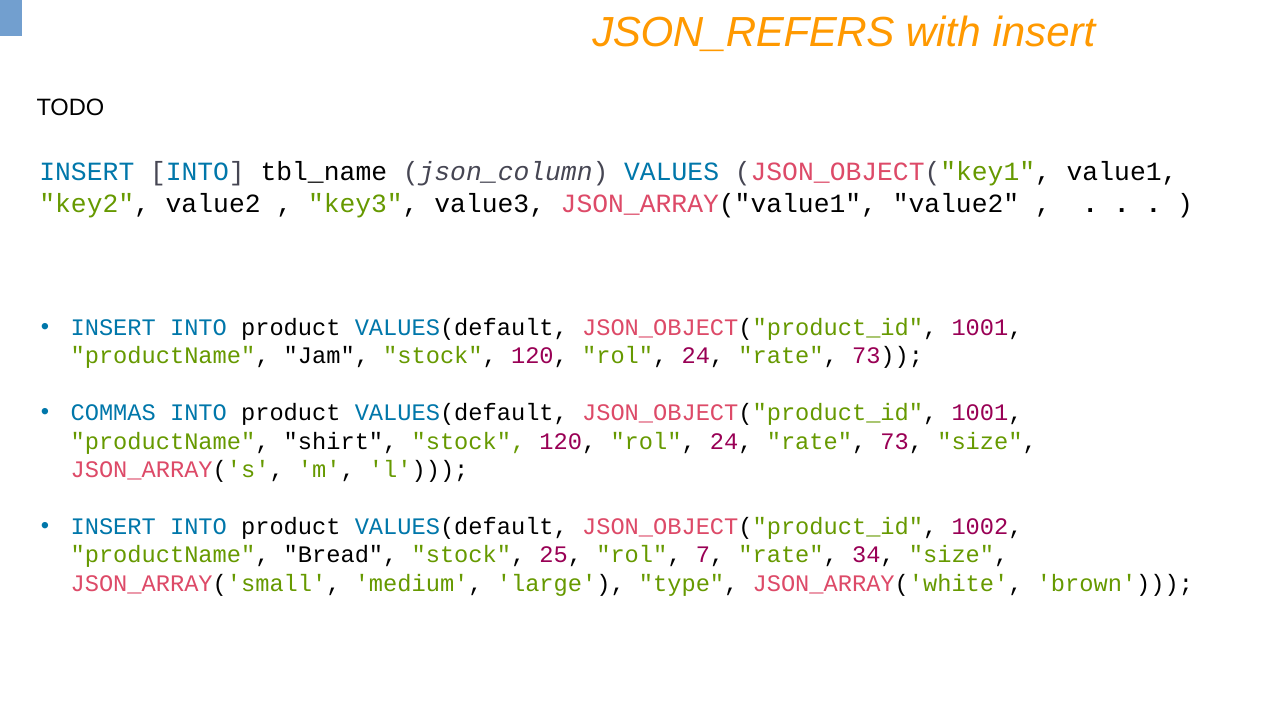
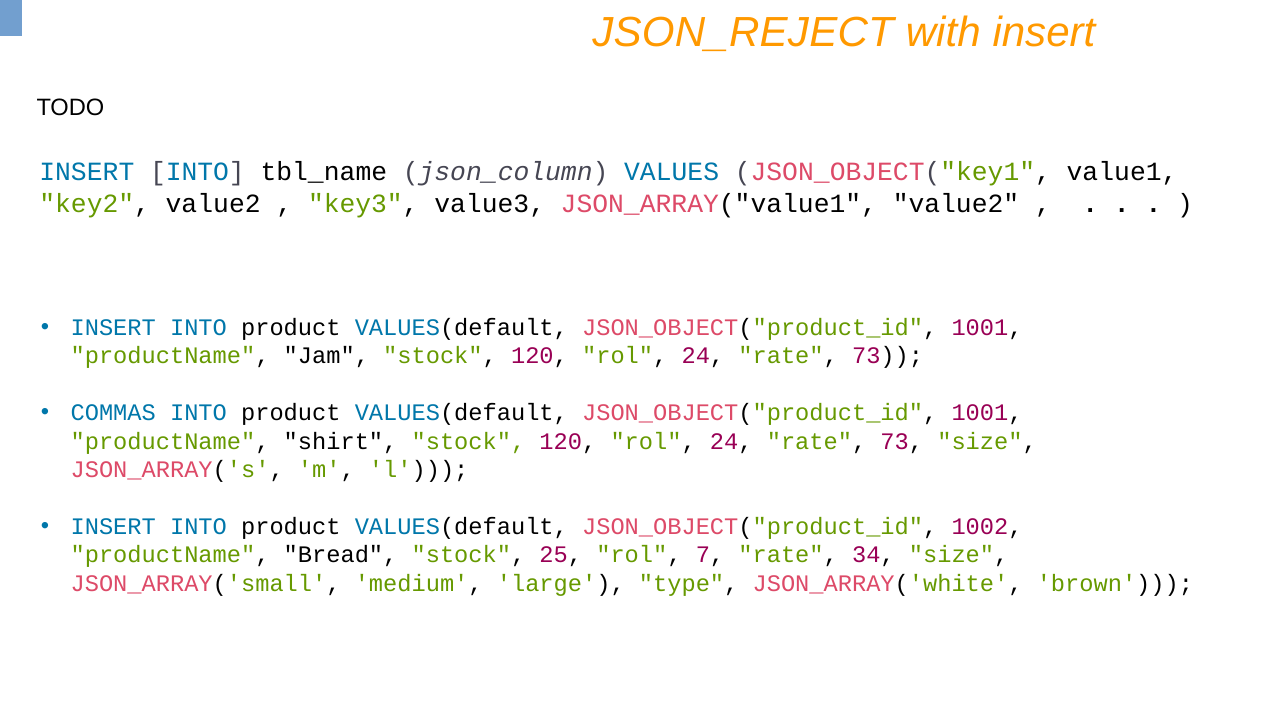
JSON_REFERS: JSON_REFERS -> JSON_REJECT
